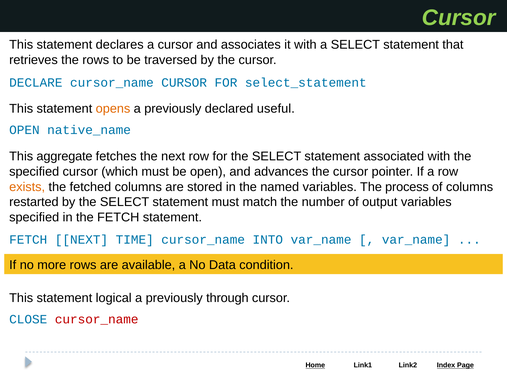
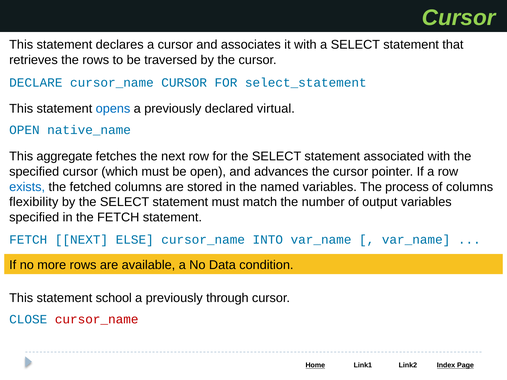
opens colour: orange -> blue
useful: useful -> virtual
exists colour: orange -> blue
restarted: restarted -> flexibility
TIME: TIME -> ELSE
logical: logical -> school
